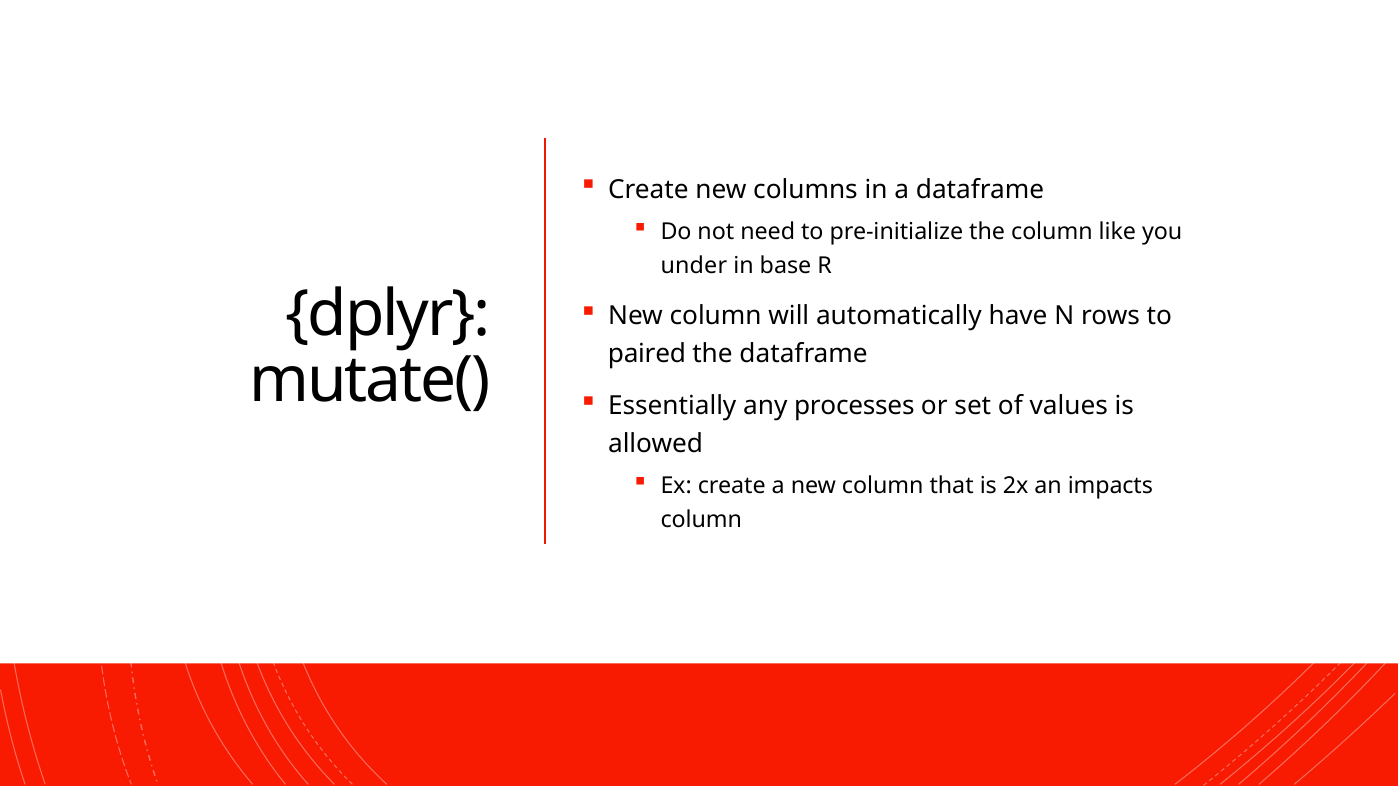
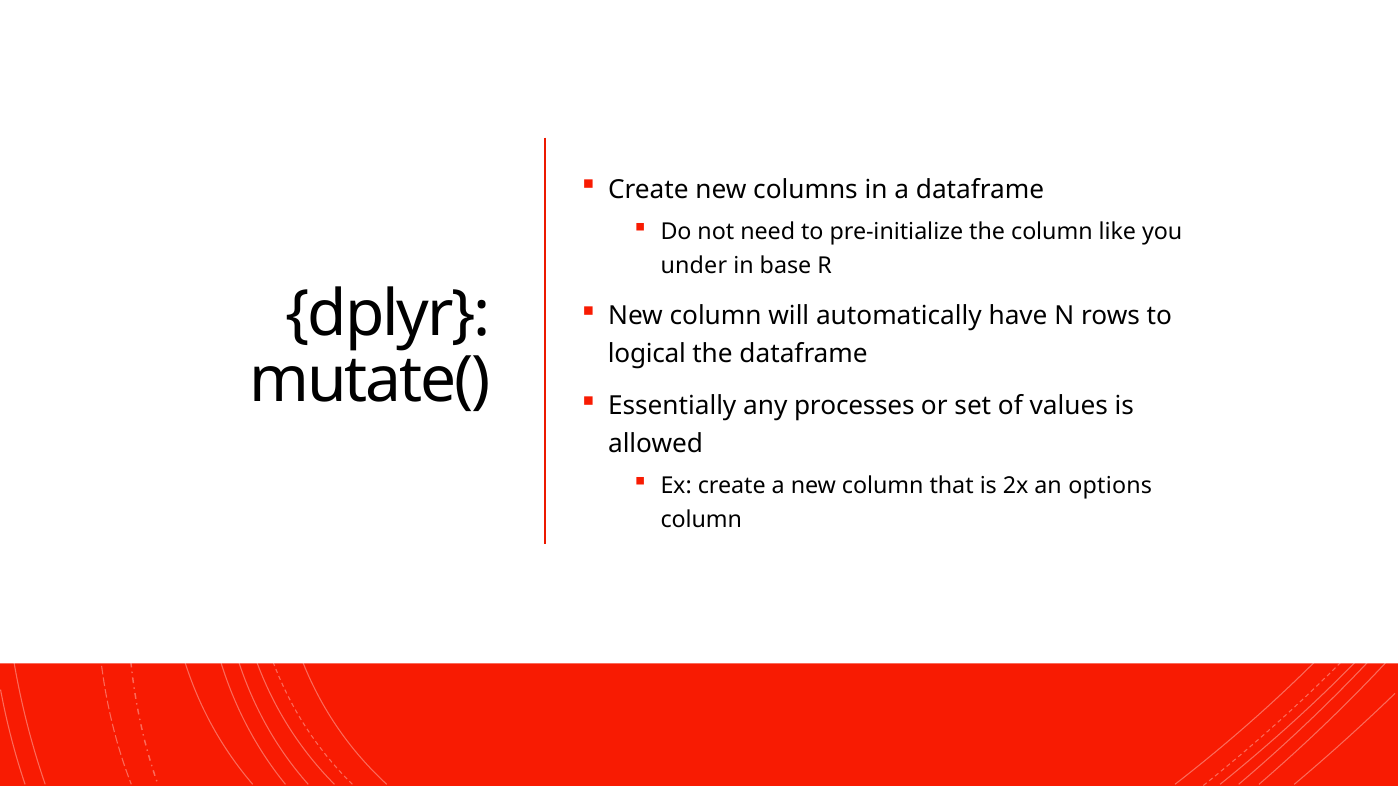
paired: paired -> logical
impacts: impacts -> options
